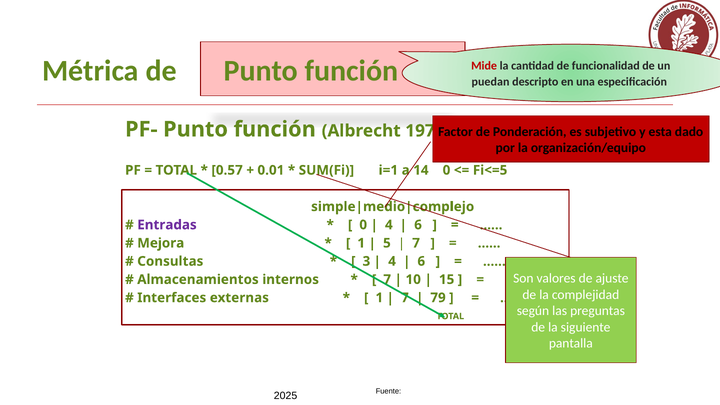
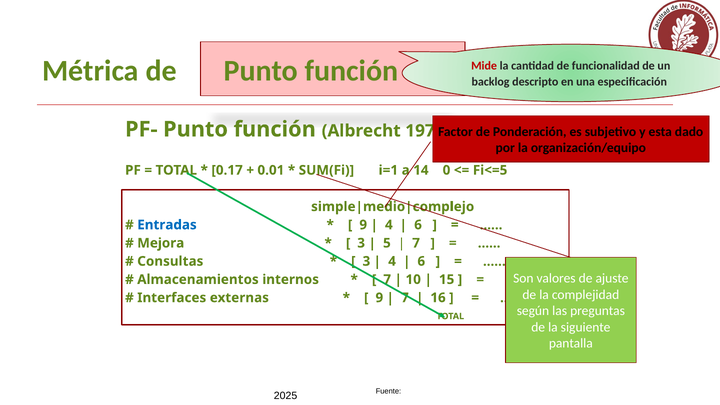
puedan: puedan -> backlog
0.57: 0.57 -> 0.17
Entradas colour: purple -> blue
0 at (363, 225): 0 -> 9
1 at (361, 243): 1 -> 3
1 at (379, 298): 1 -> 9
79: 79 -> 16
